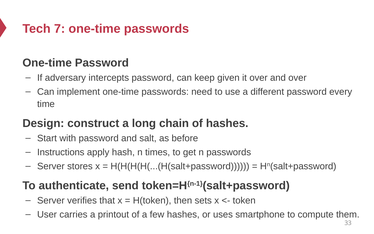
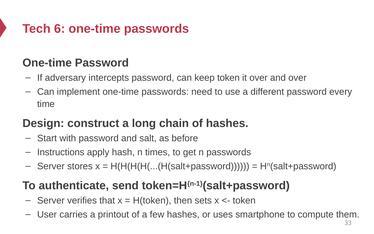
7: 7 -> 6
keep given: given -> token
